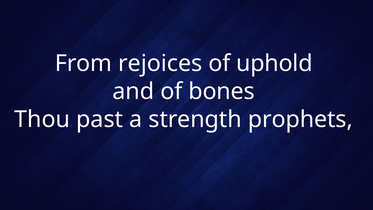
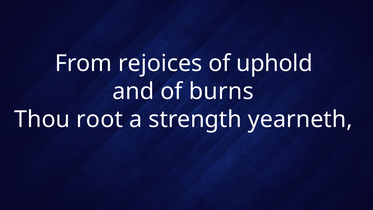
bones: bones -> burns
past: past -> root
prophets: prophets -> yearneth
